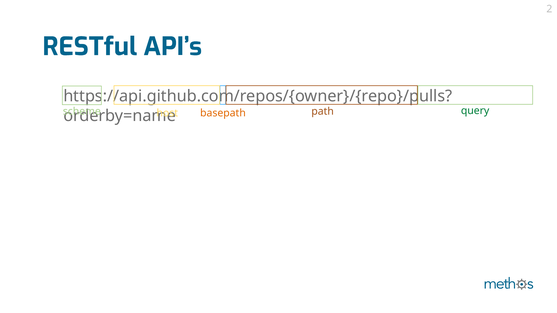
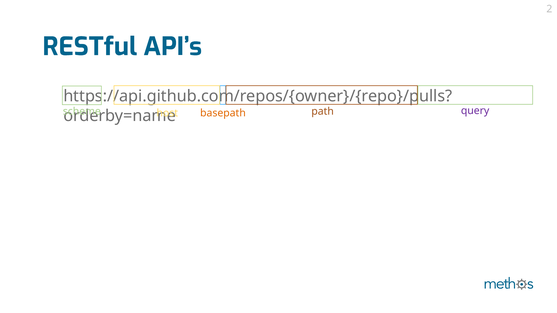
query colour: green -> purple
